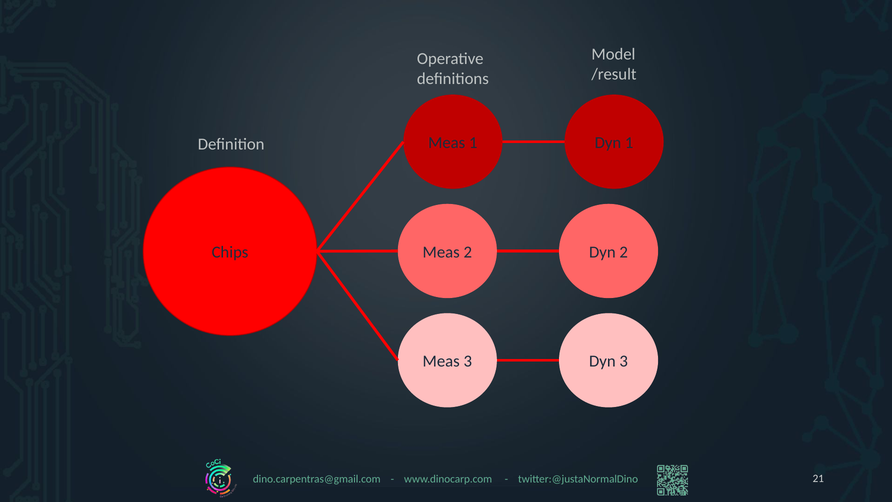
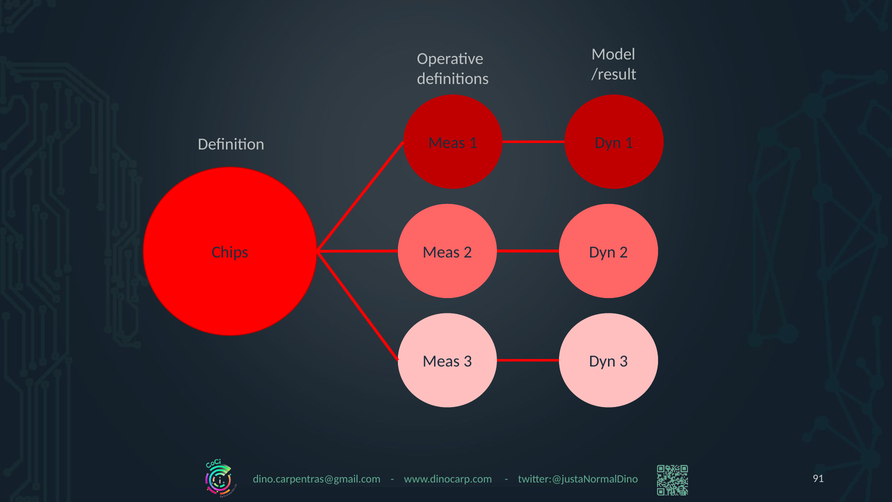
21: 21 -> 91
